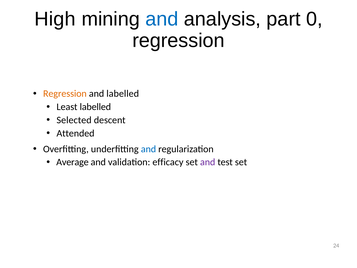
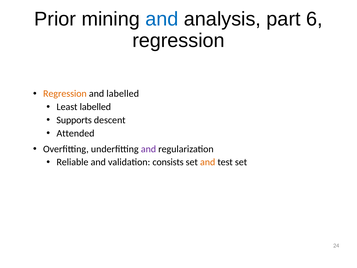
High: High -> Prior
0: 0 -> 6
Selected: Selected -> Supports
and at (148, 149) colour: blue -> purple
Average: Average -> Reliable
efficacy: efficacy -> consists
and at (208, 162) colour: purple -> orange
